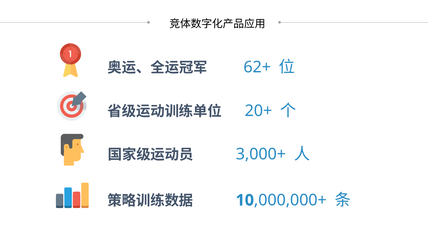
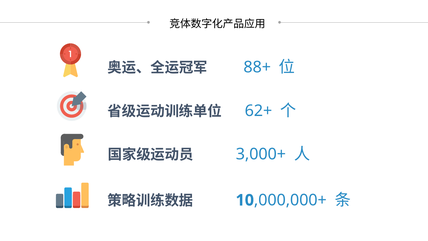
62+: 62+ -> 88+
20+: 20+ -> 62+
